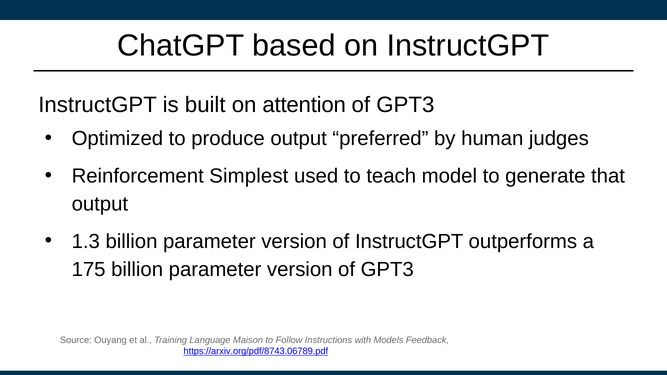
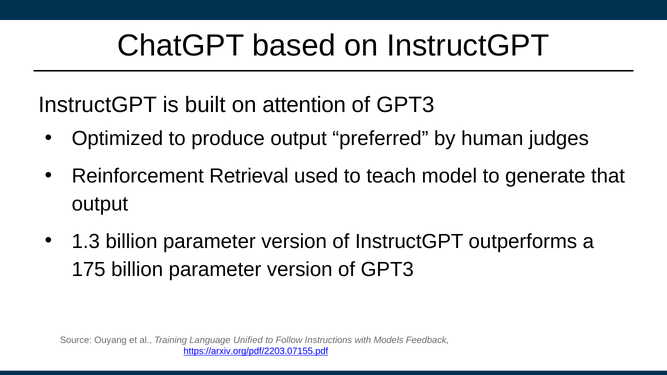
Simplest: Simplest -> Retrieval
Maison: Maison -> Unified
https://arxiv.org/pdf/8743.06789.pdf: https://arxiv.org/pdf/8743.06789.pdf -> https://arxiv.org/pdf/2203.07155.pdf
